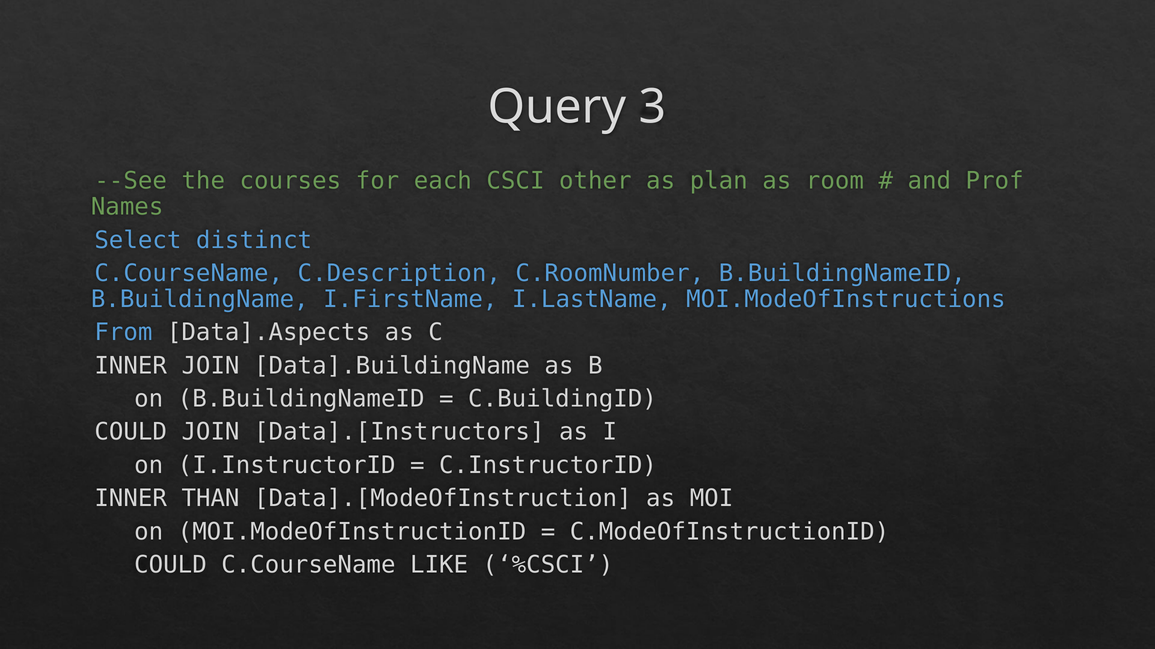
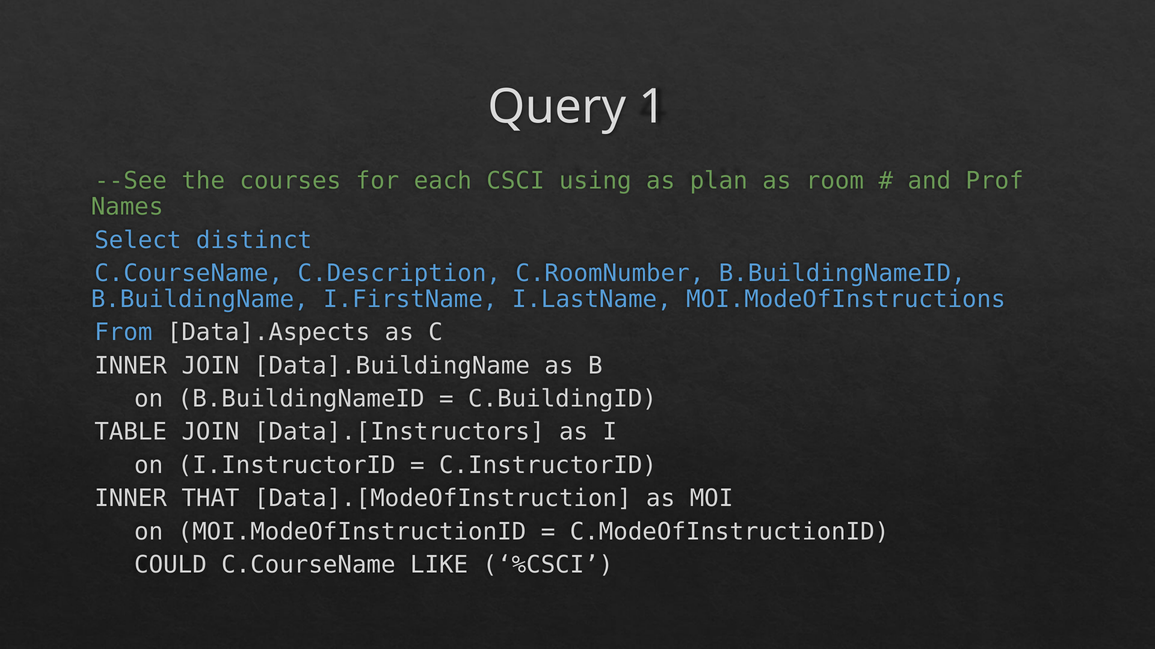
3: 3 -> 1
other: other -> using
COULD at (131, 433): COULD -> TABLE
THAN: THAN -> THAT
